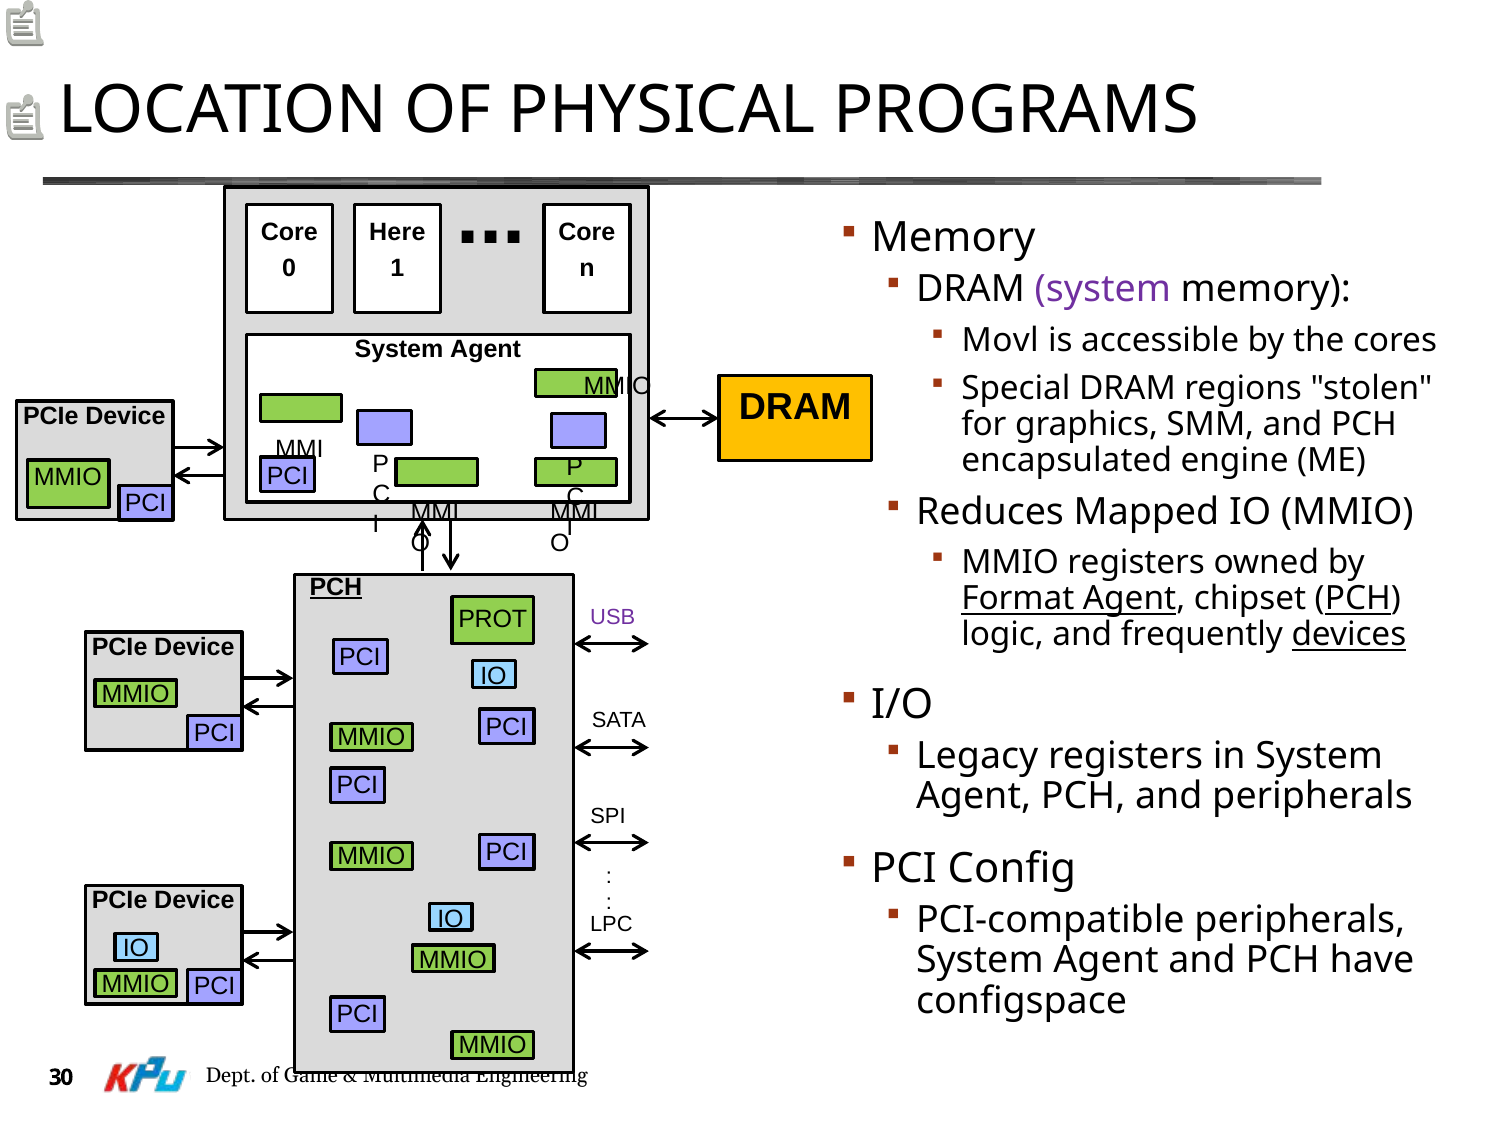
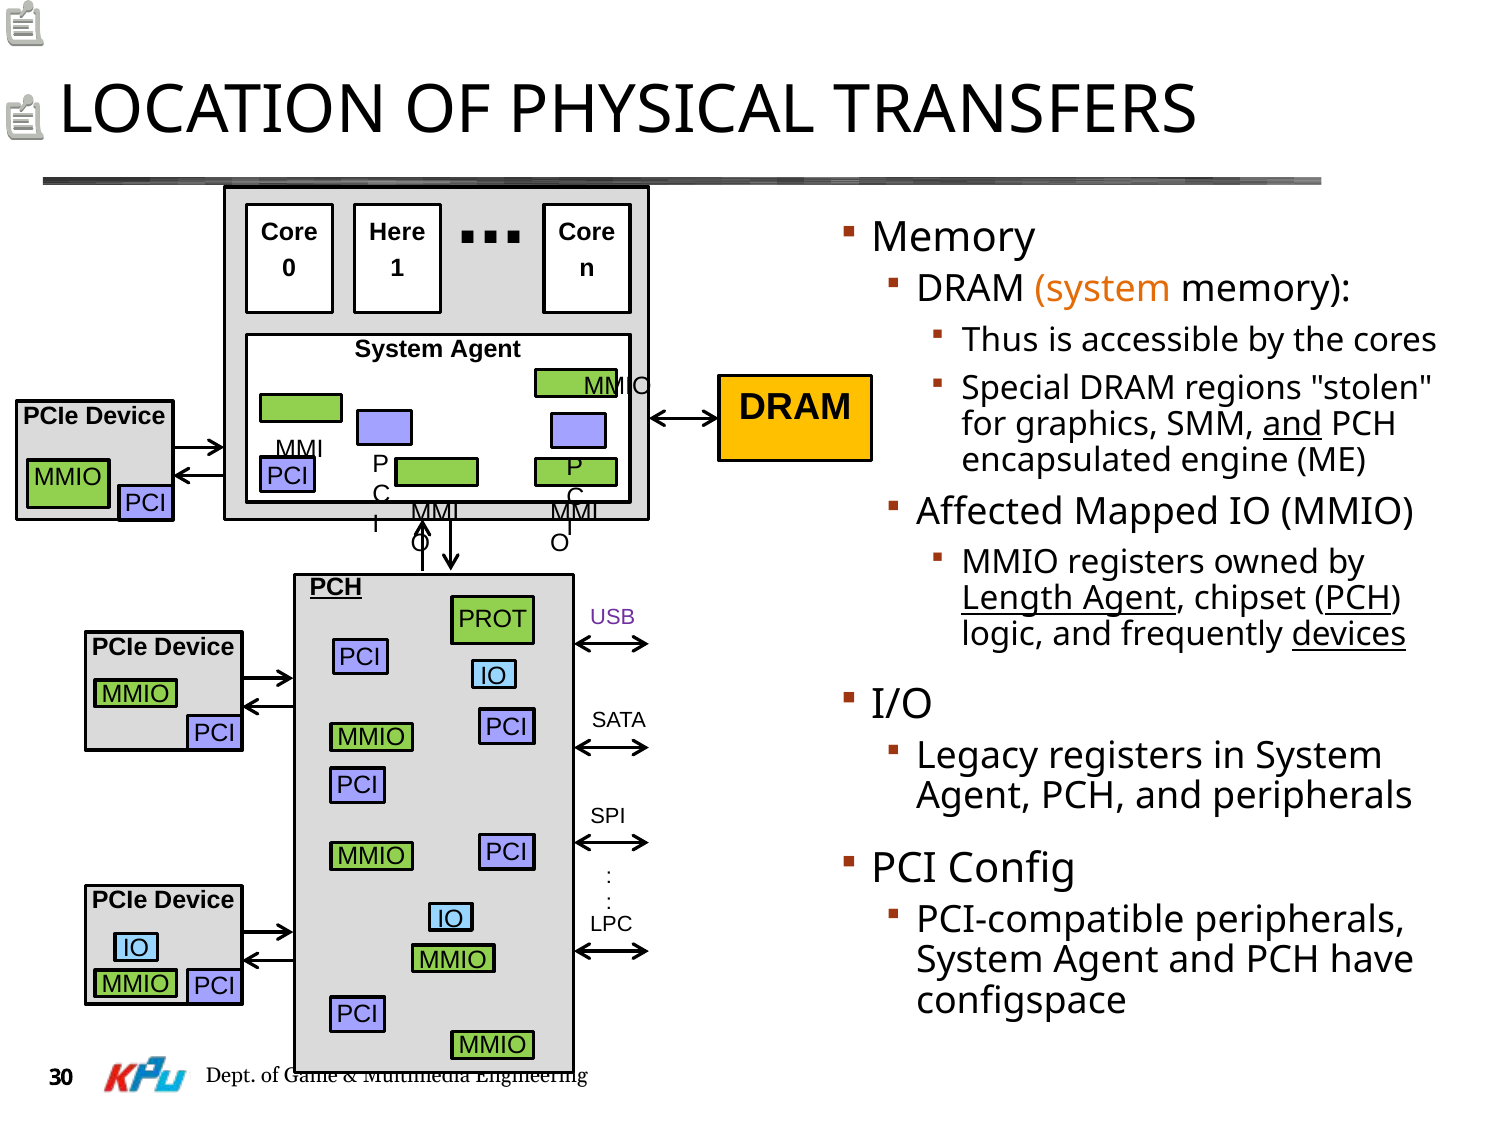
PROGRAMS: PROGRAMS -> TRANSFERS
system at (1103, 289) colour: purple -> orange
Movl: Movl -> Thus
and at (1293, 425) underline: none -> present
Reduces: Reduces -> Affected
Format: Format -> Length
